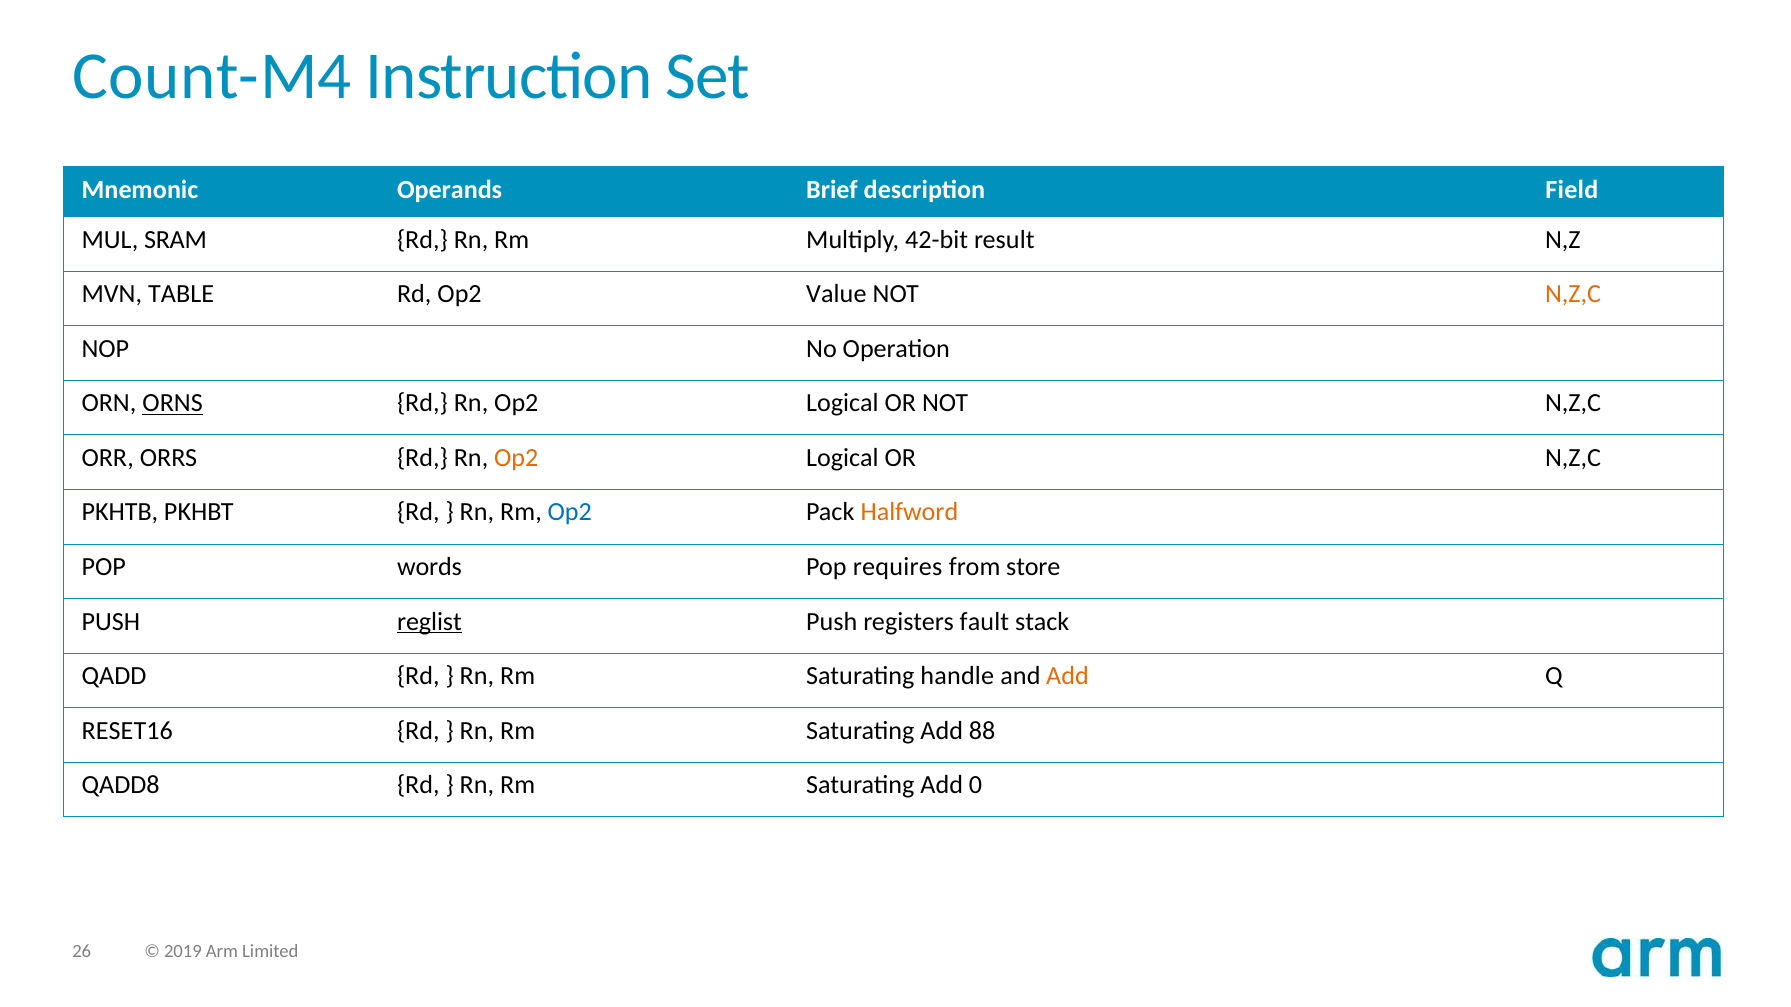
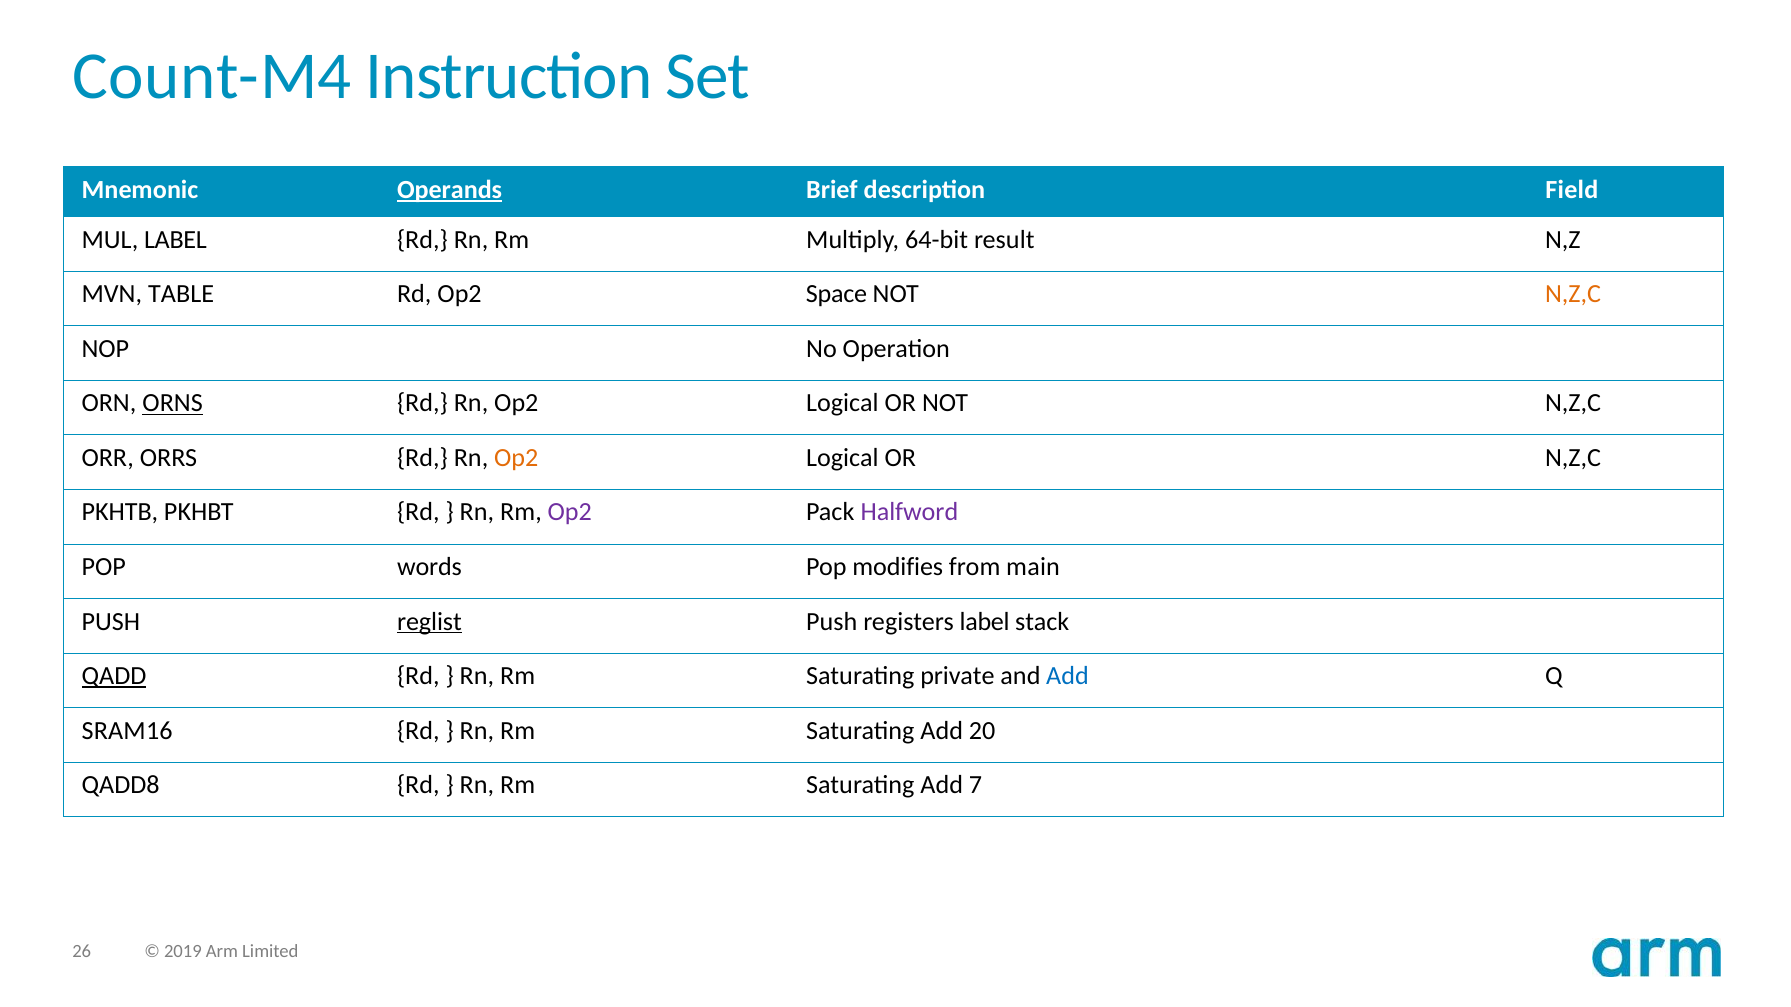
Operands underline: none -> present
MUL SRAM: SRAM -> LABEL
42-bit: 42-bit -> 64-bit
Value: Value -> Space
Op2 at (570, 513) colour: blue -> purple
Halfword colour: orange -> purple
requires: requires -> modifies
store: store -> main
registers fault: fault -> label
QADD underline: none -> present
handle: handle -> private
Add at (1068, 676) colour: orange -> blue
RESET16: RESET16 -> SRAM16
88: 88 -> 20
0: 0 -> 7
